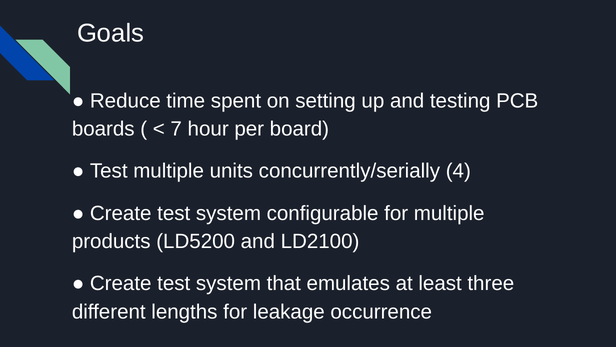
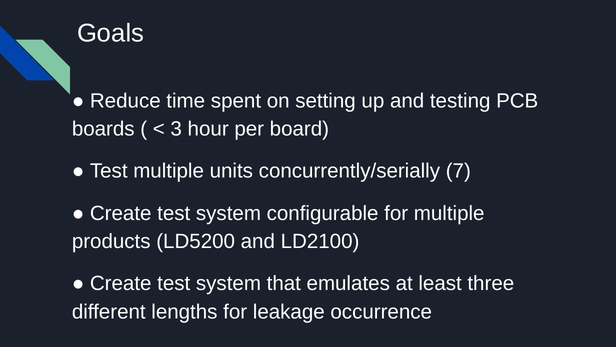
7: 7 -> 3
4: 4 -> 7
